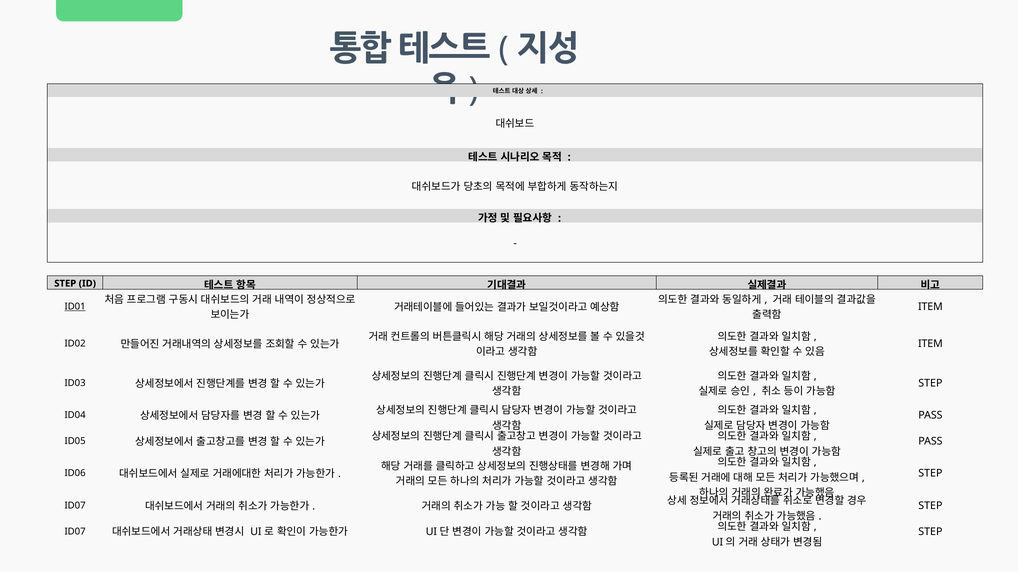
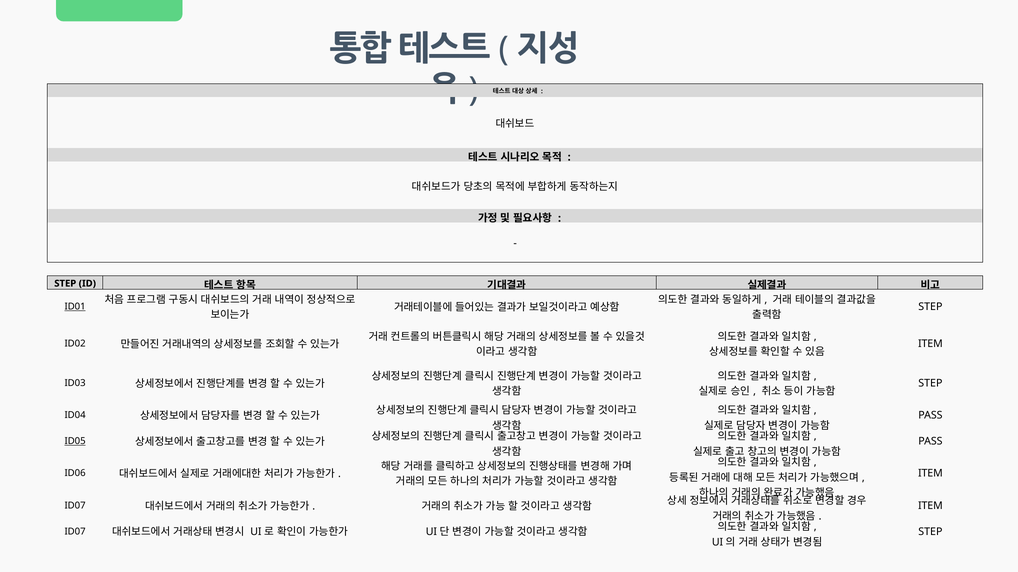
ITEM at (930, 307): ITEM -> STEP
ID05 underline: none -> present
STEP at (930, 474): STEP -> ITEM
STEP at (930, 506): STEP -> ITEM
